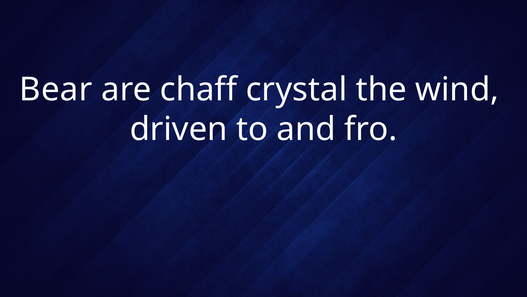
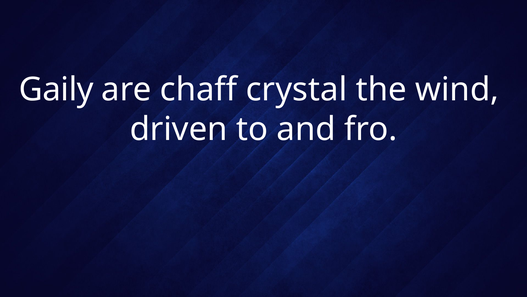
Bear: Bear -> Gaily
